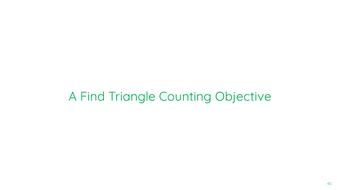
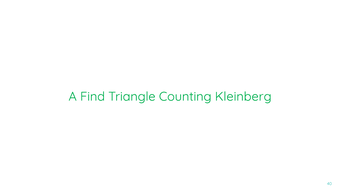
Objective: Objective -> Kleinberg
